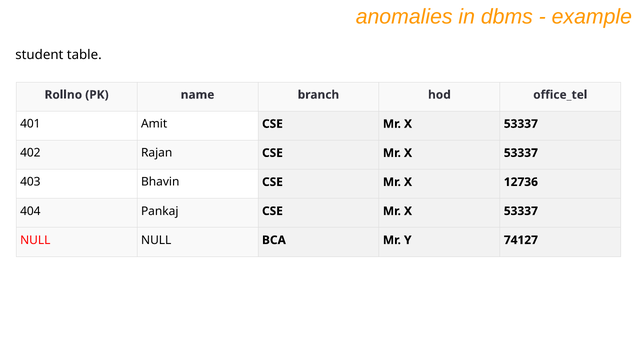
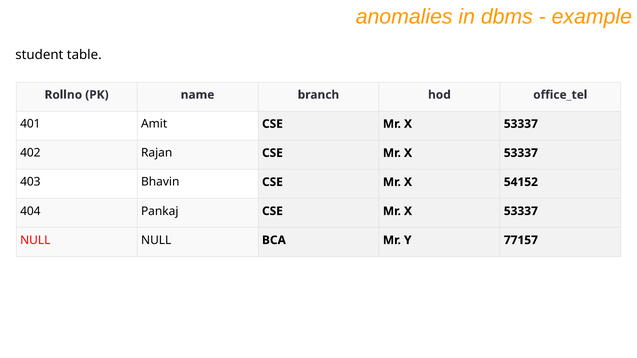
12736: 12736 -> 54152
74127: 74127 -> 77157
